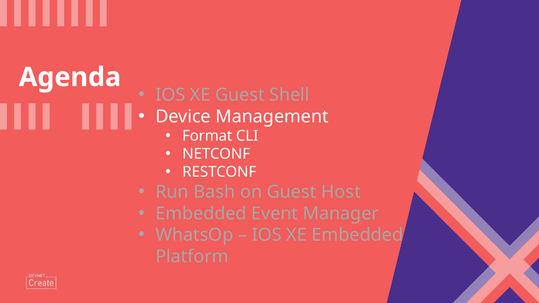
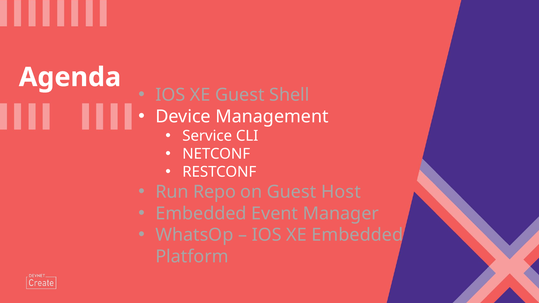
Format: Format -> Service
Bash: Bash -> Repo
